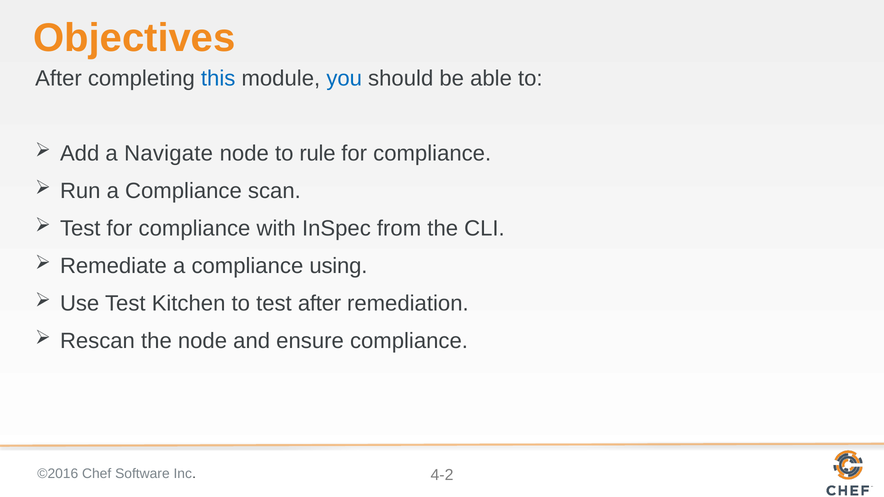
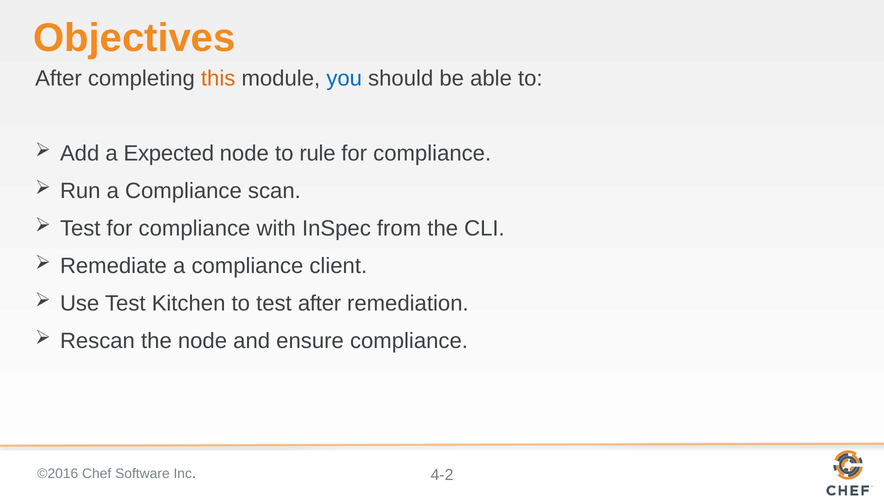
this colour: blue -> orange
Navigate: Navigate -> Expected
using: using -> client
